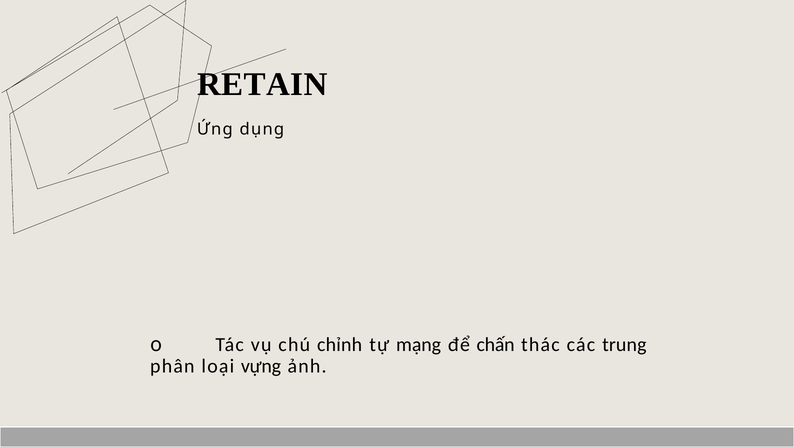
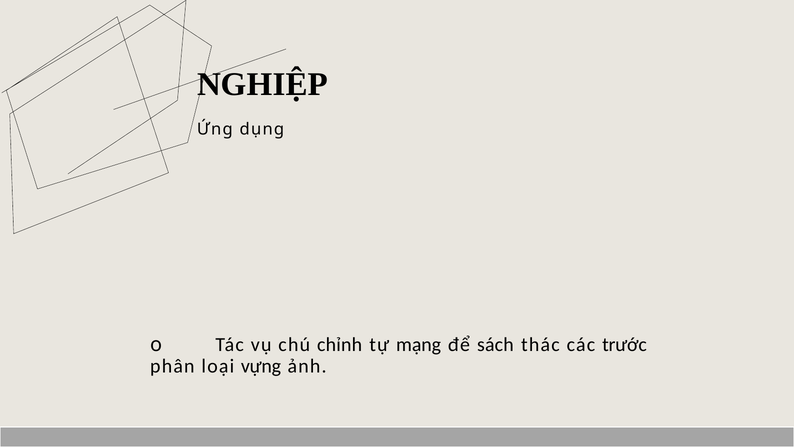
RETAIN: RETAIN -> NGHIỆP
chấn: chấn -> sách
trung: trung -> trước
